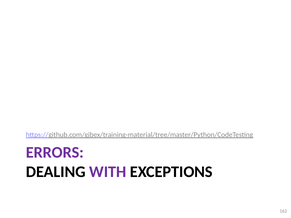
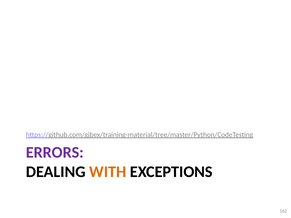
WITH colour: purple -> orange
